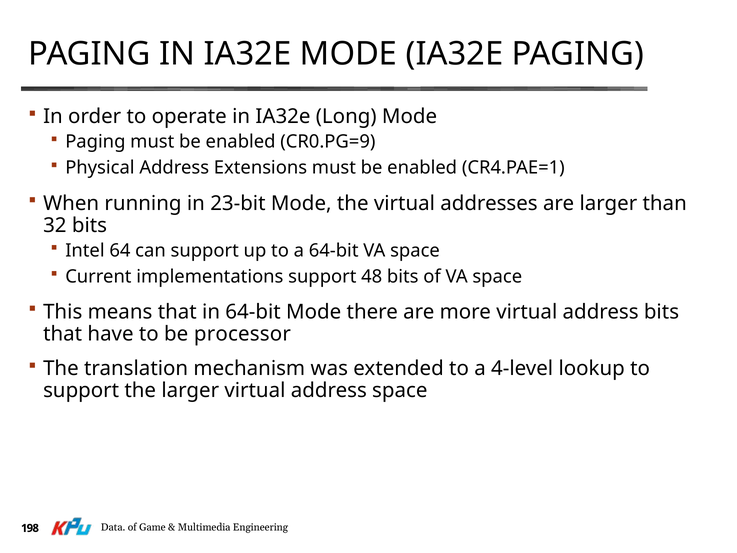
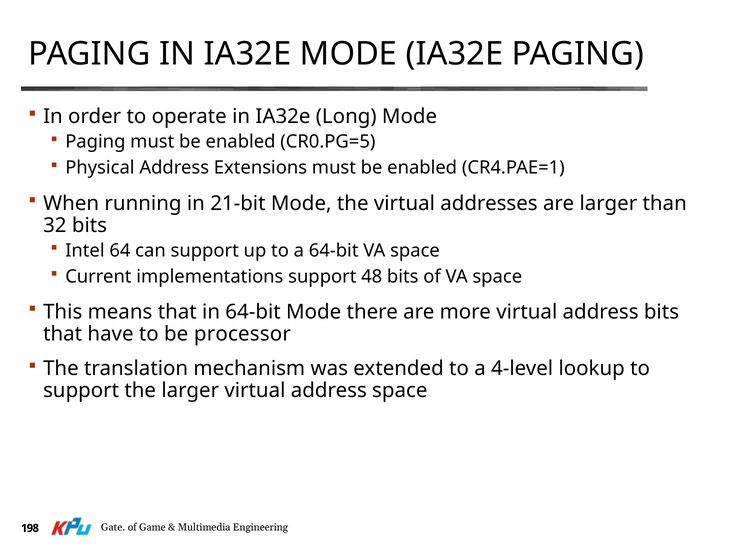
CR0.PG=9: CR0.PG=9 -> CR0.PG=5
23-bit: 23-bit -> 21-bit
Data: Data -> Gate
